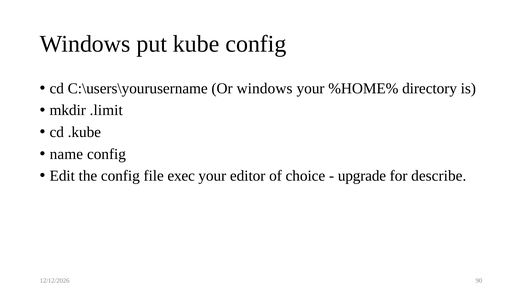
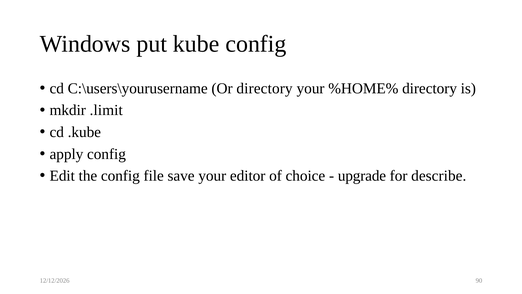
Or windows: windows -> directory
name: name -> apply
exec: exec -> save
